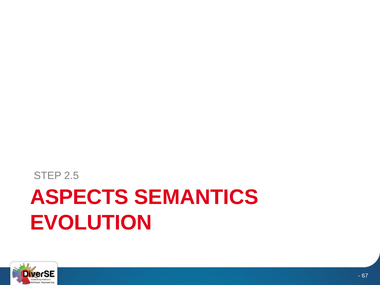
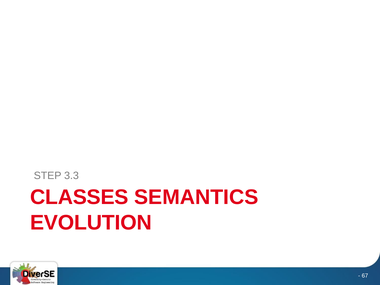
2.5: 2.5 -> 3.3
ASPECTS: ASPECTS -> CLASSES
